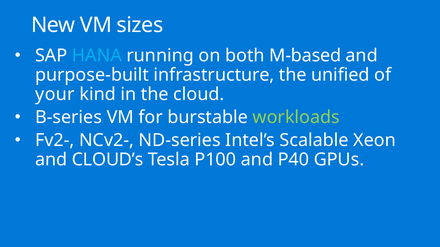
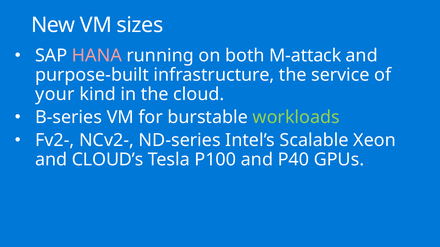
HANA colour: light blue -> pink
M-based: M-based -> M-attack
unified: unified -> service
